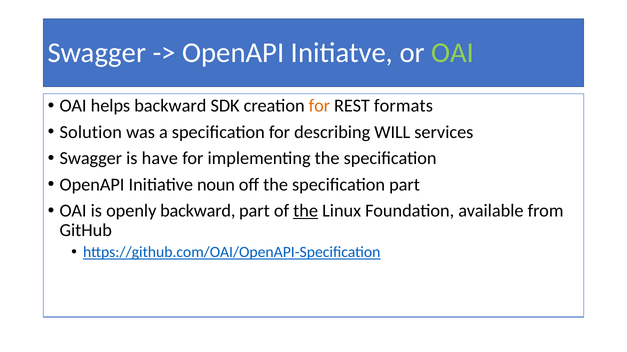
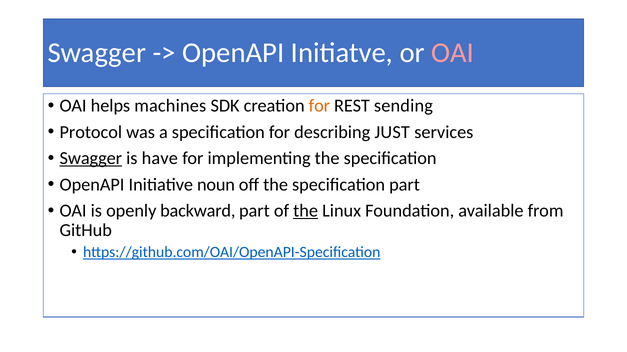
OAI at (453, 53) colour: light green -> pink
helps backward: backward -> machines
formats: formats -> sending
Solution: Solution -> Protocol
WILL: WILL -> JUST
Swagger at (91, 159) underline: none -> present
